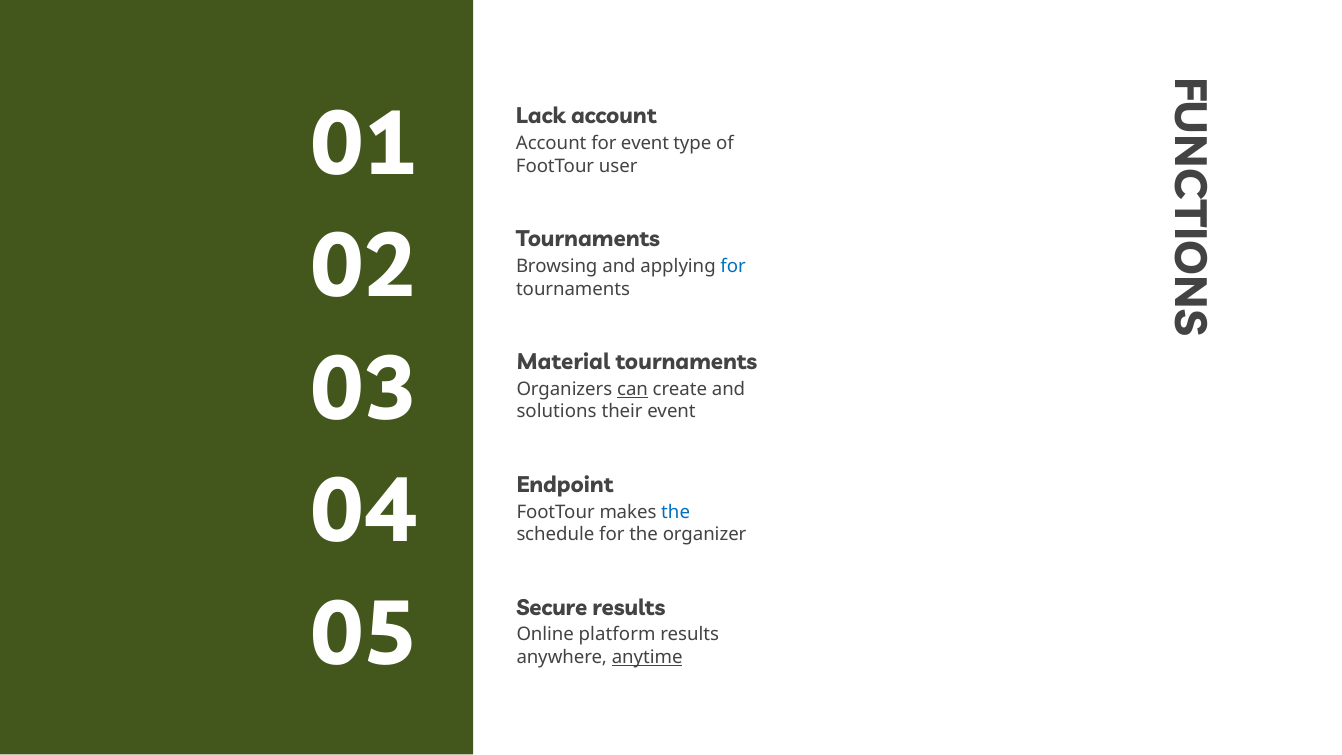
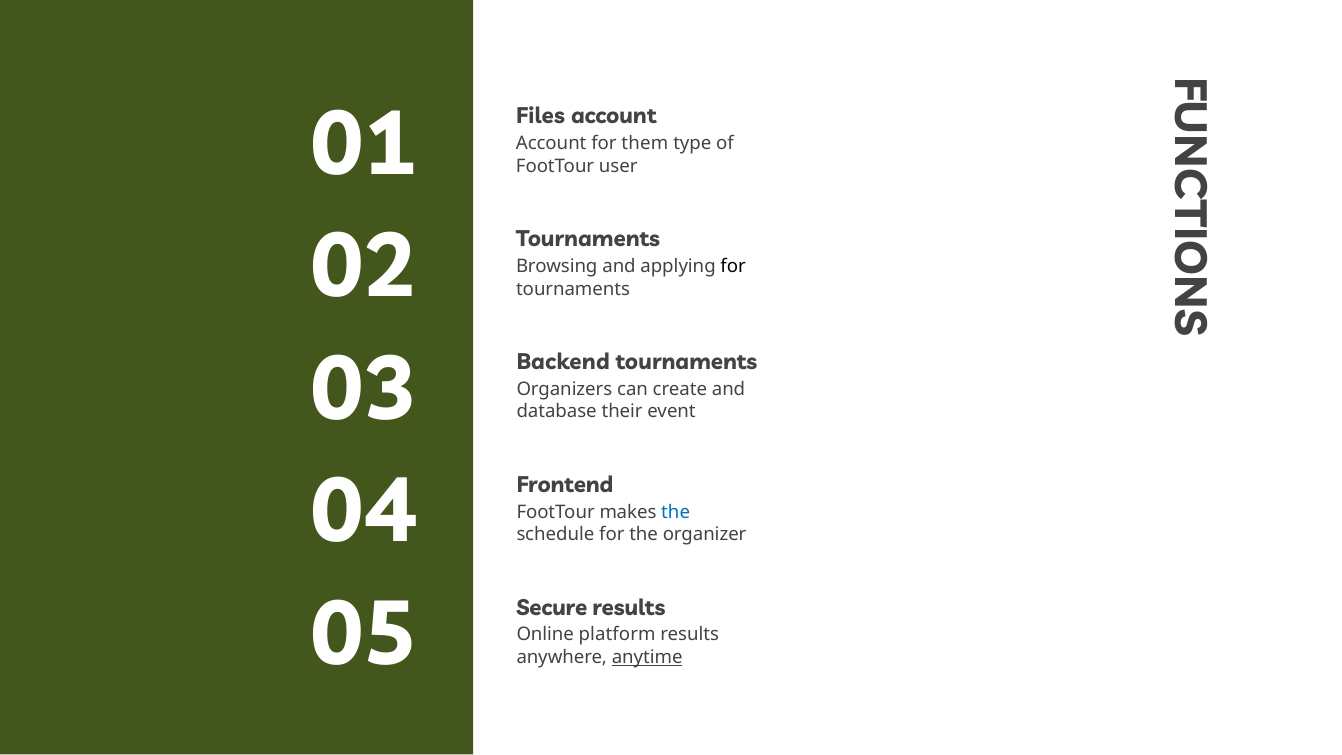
Lack: Lack -> Files
for event: event -> them
for at (733, 266) colour: blue -> black
Material: Material -> Backend
can underline: present -> none
solutions: solutions -> database
Endpoint: Endpoint -> Frontend
